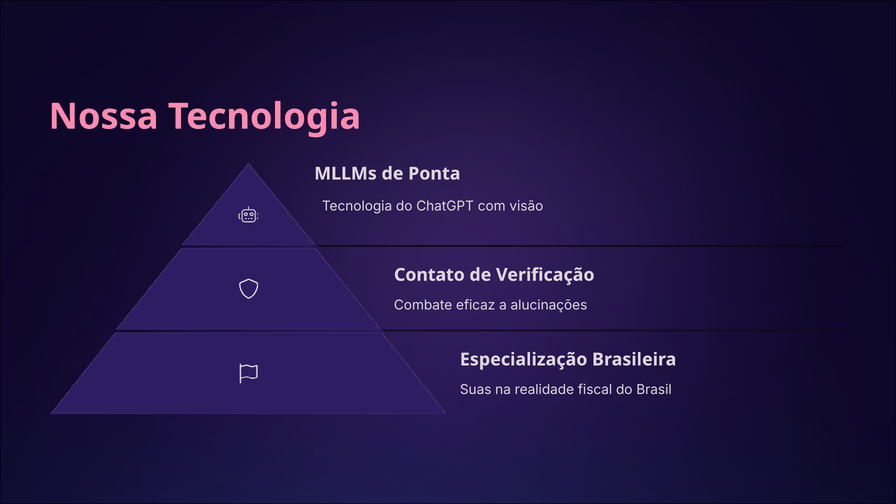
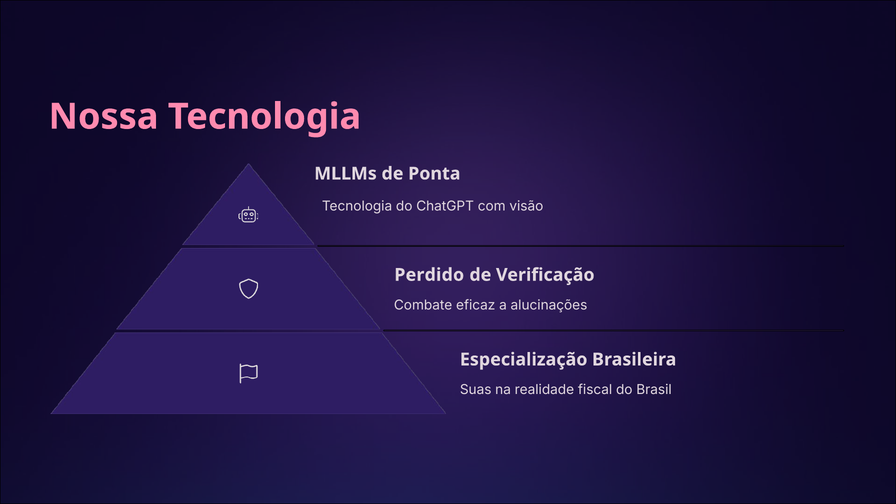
Contato: Contato -> Perdido
